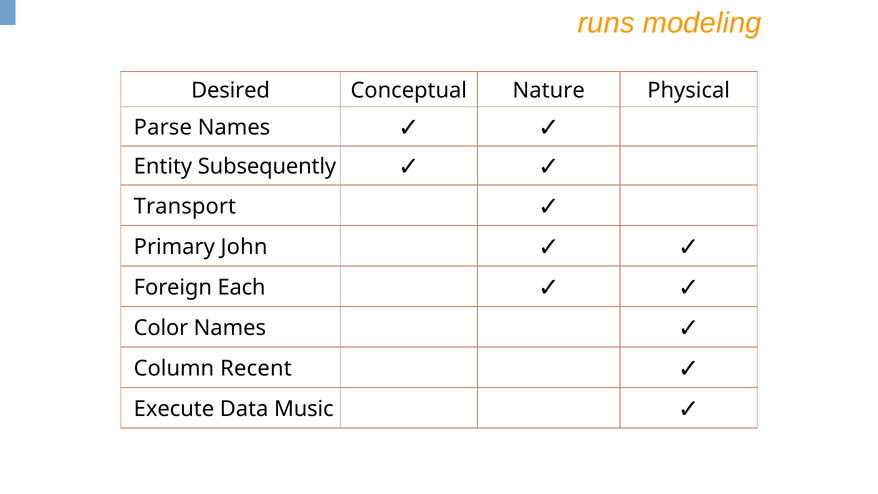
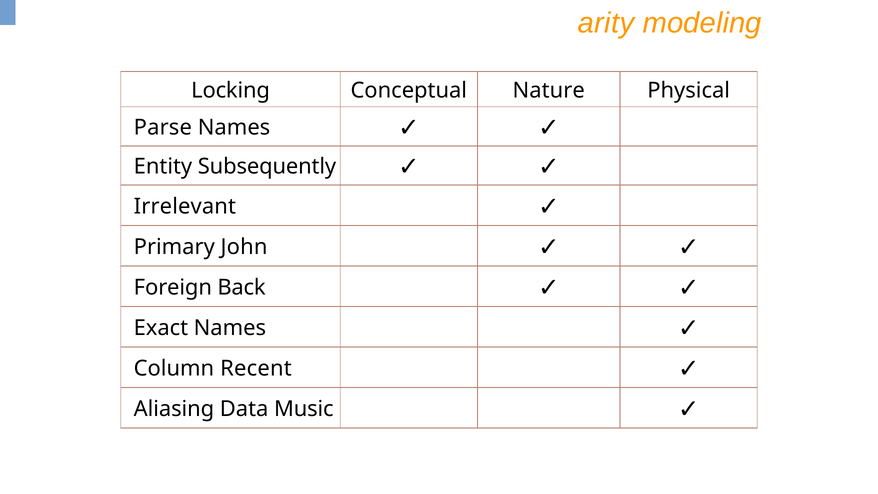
runs: runs -> arity
Desired: Desired -> Locking
Transport: Transport -> Irrelevant
Each: Each -> Back
Color: Color -> Exact
Execute: Execute -> Aliasing
